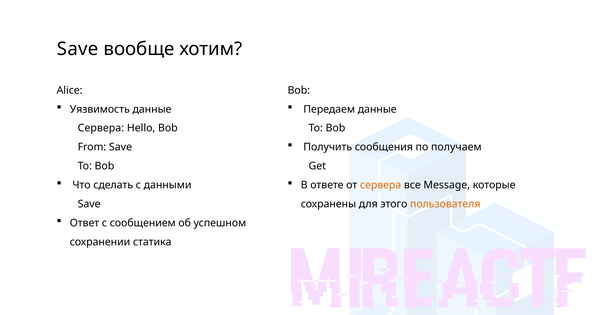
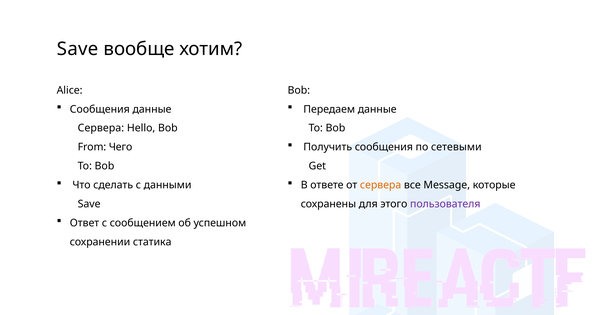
Уязвимость at (100, 109): Уязвимость -> Сообщения
получаем: получаем -> сетевыми
From Save: Save -> Чего
пользователя colour: orange -> purple
